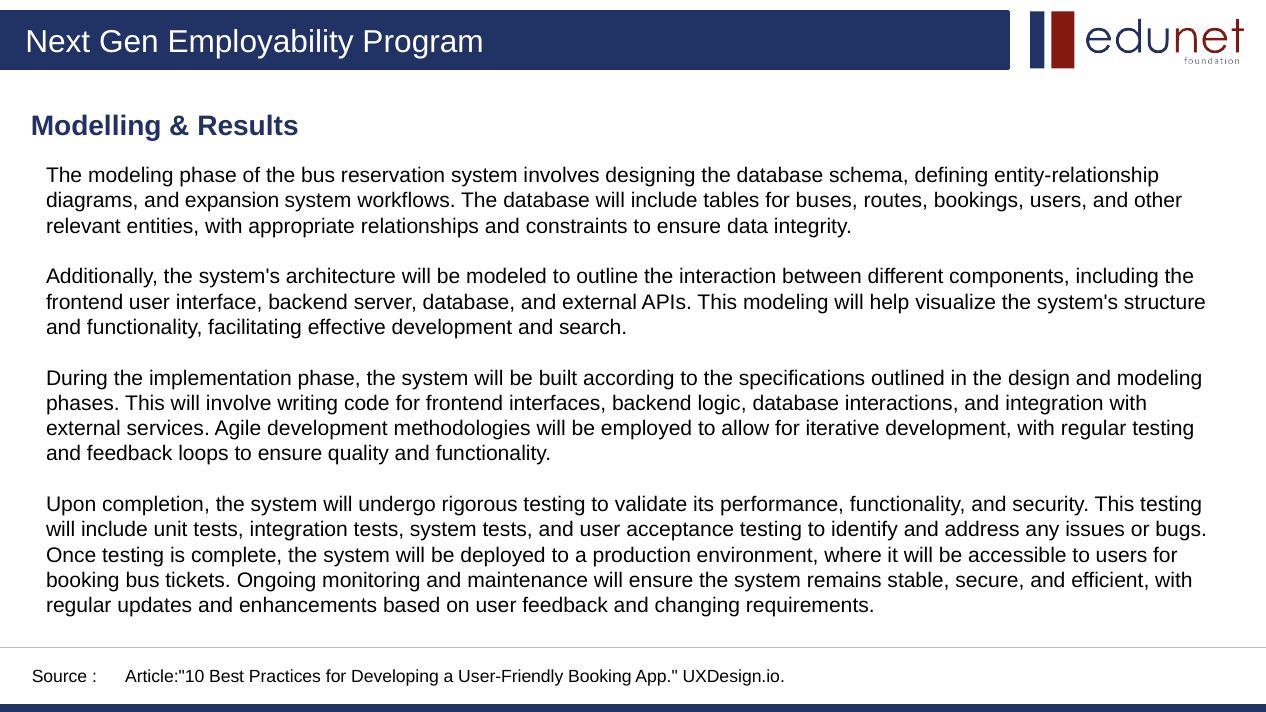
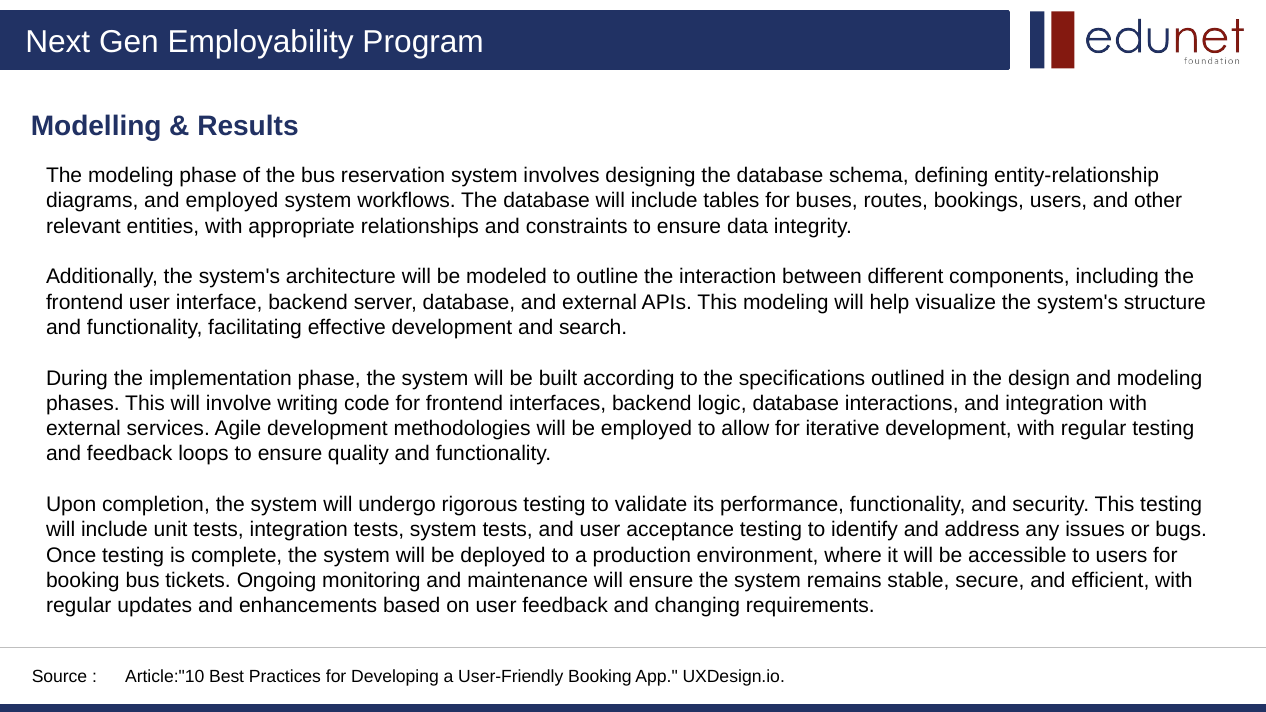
and expansion: expansion -> employed
